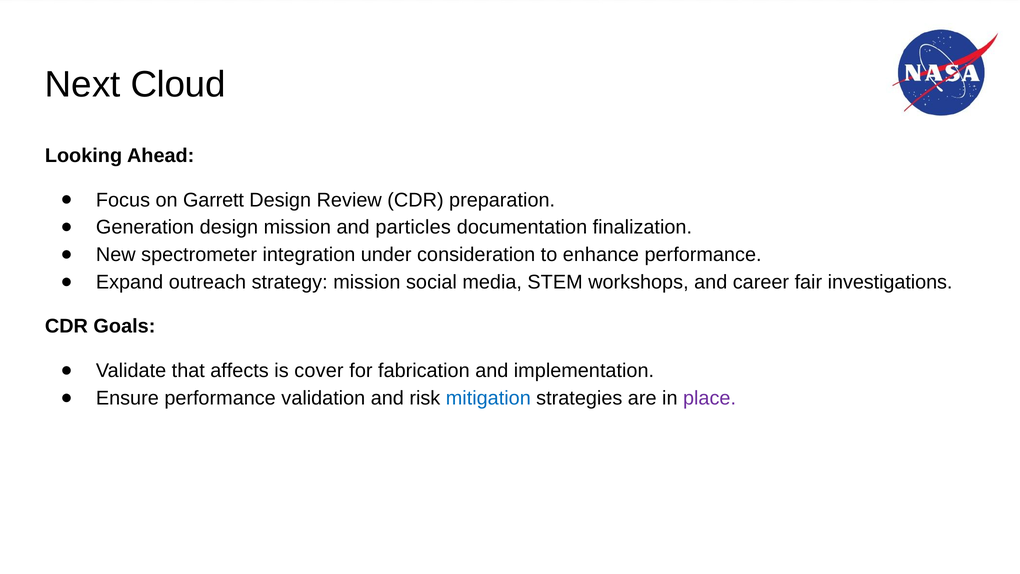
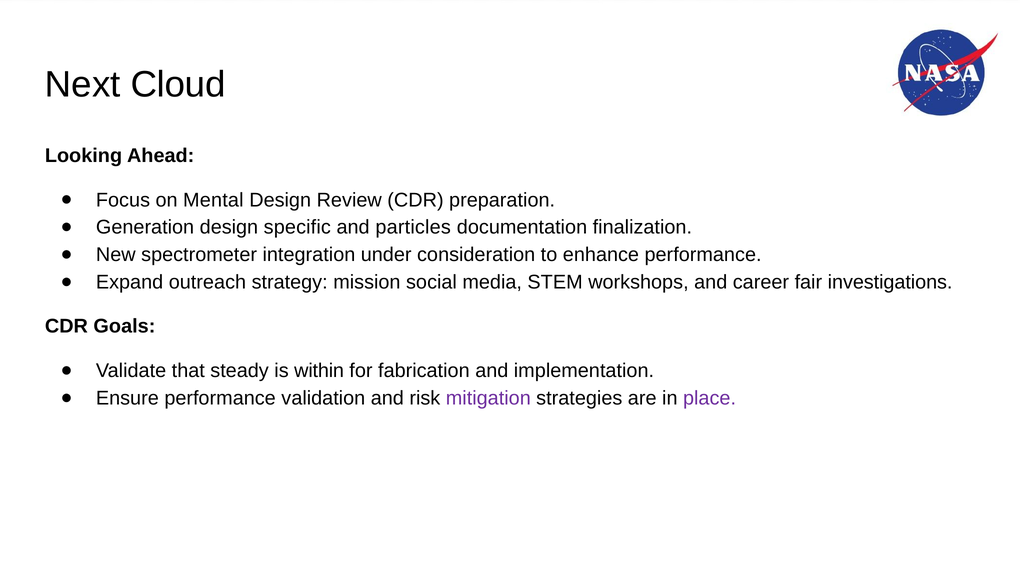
Garrett: Garrett -> Mental
design mission: mission -> specific
affects: affects -> steady
cover: cover -> within
mitigation colour: blue -> purple
